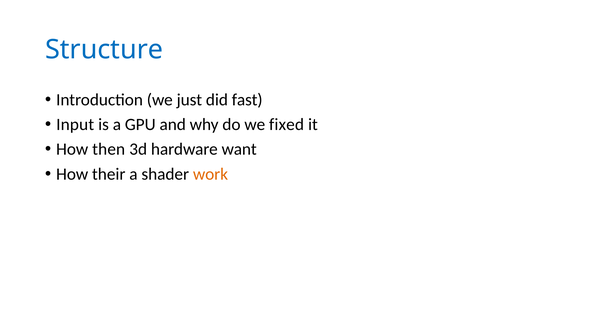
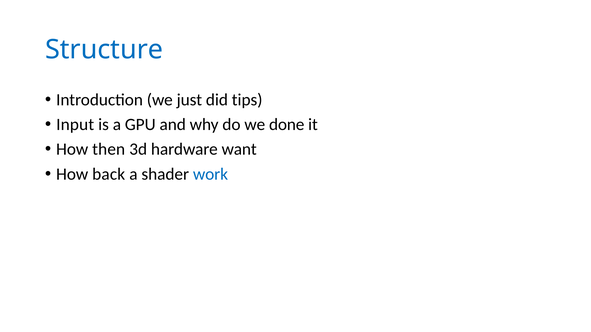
fast: fast -> tips
fixed: fixed -> done
their: their -> back
work colour: orange -> blue
